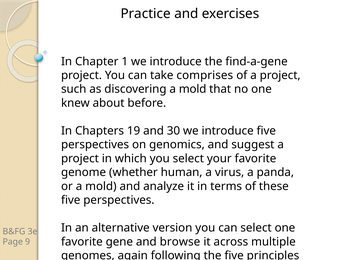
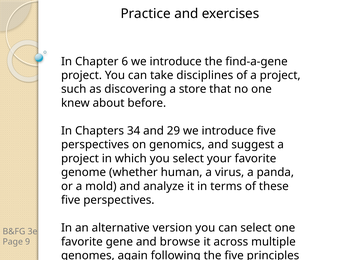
1: 1 -> 6
comprises: comprises -> disciplines
discovering a mold: mold -> store
19: 19 -> 34
30: 30 -> 29
